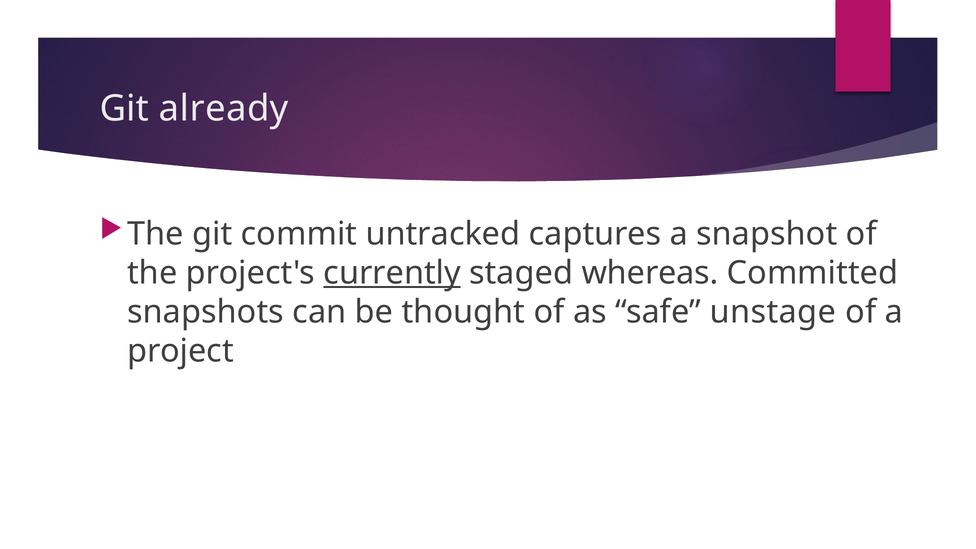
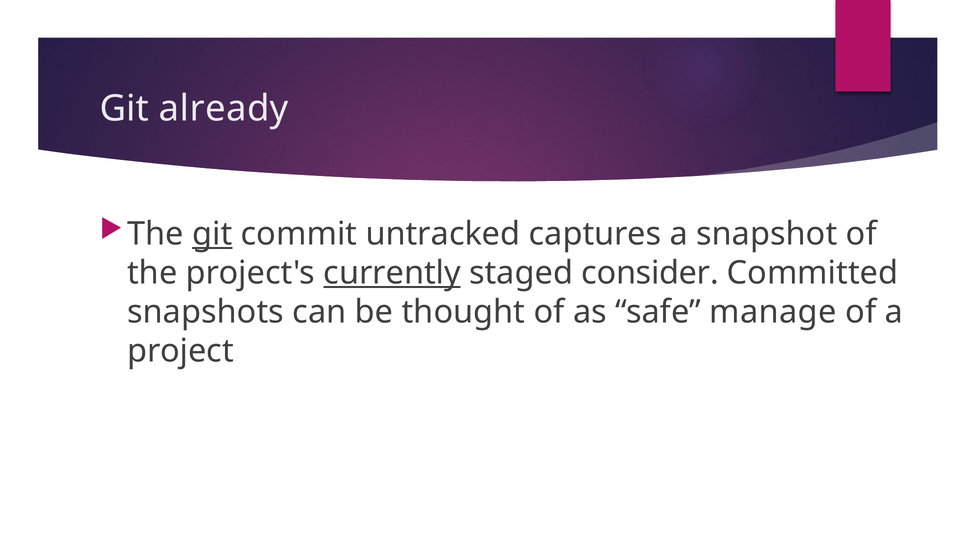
git at (212, 234) underline: none -> present
whereas: whereas -> consider
unstage: unstage -> manage
